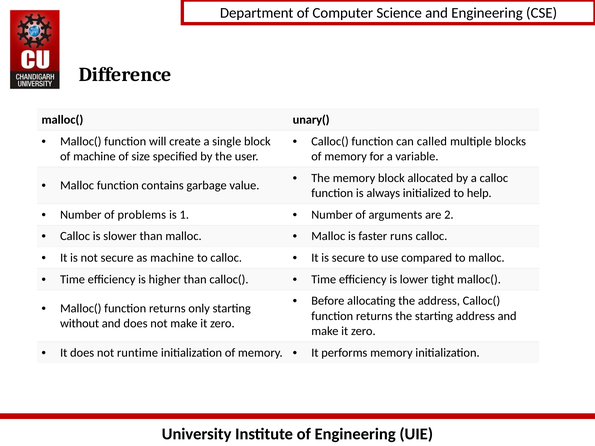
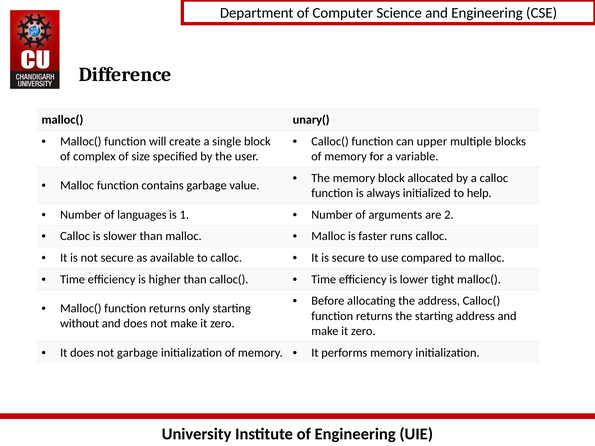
called: called -> upper
of machine: machine -> complex
problems: problems -> languages
as machine: machine -> available
not runtime: runtime -> garbage
